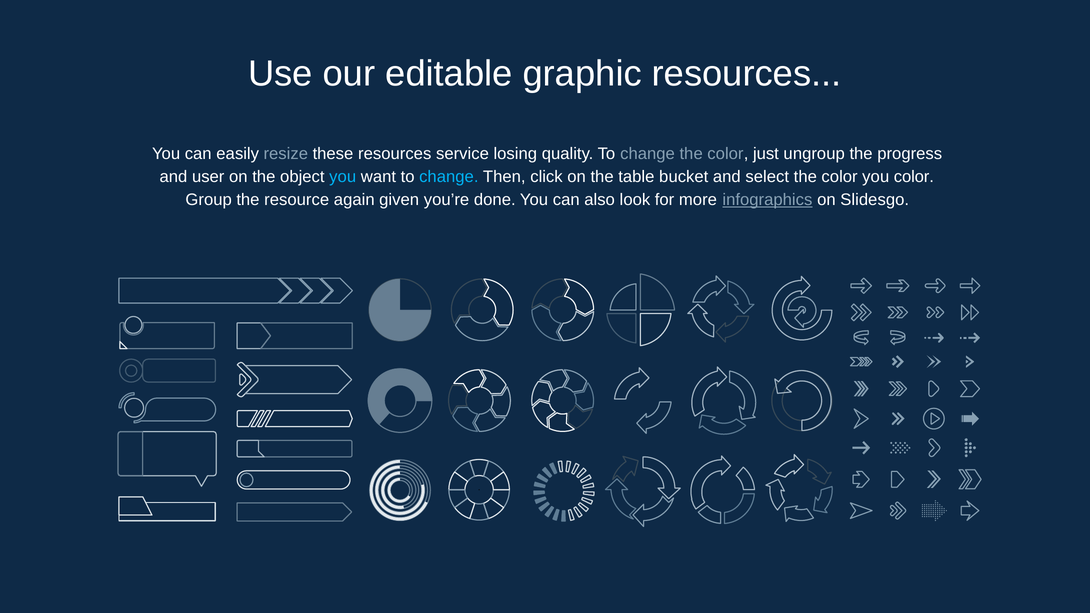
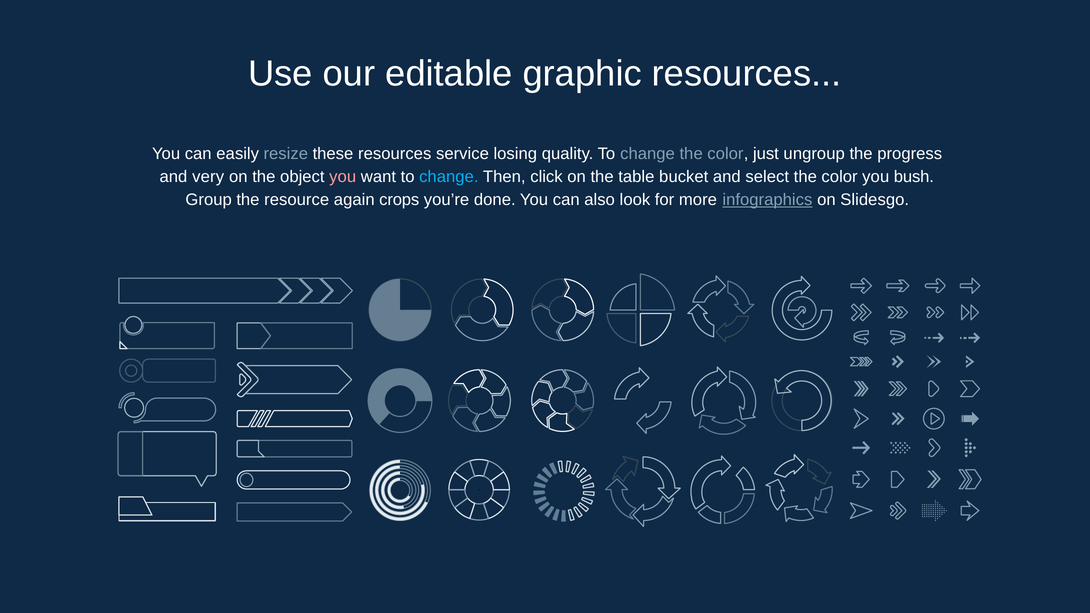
user: user -> very
you at (343, 177) colour: light blue -> pink
you color: color -> bush
given: given -> crops
